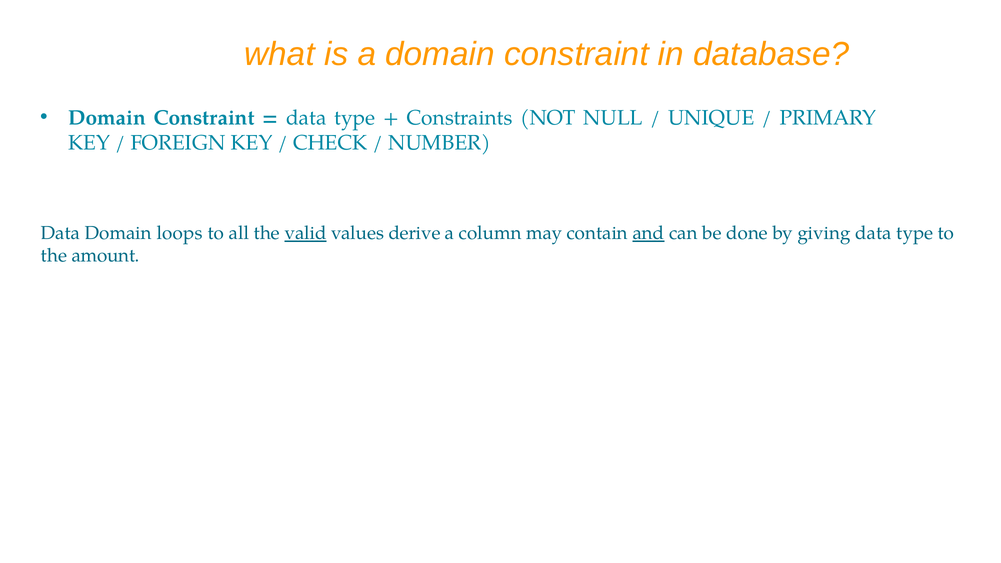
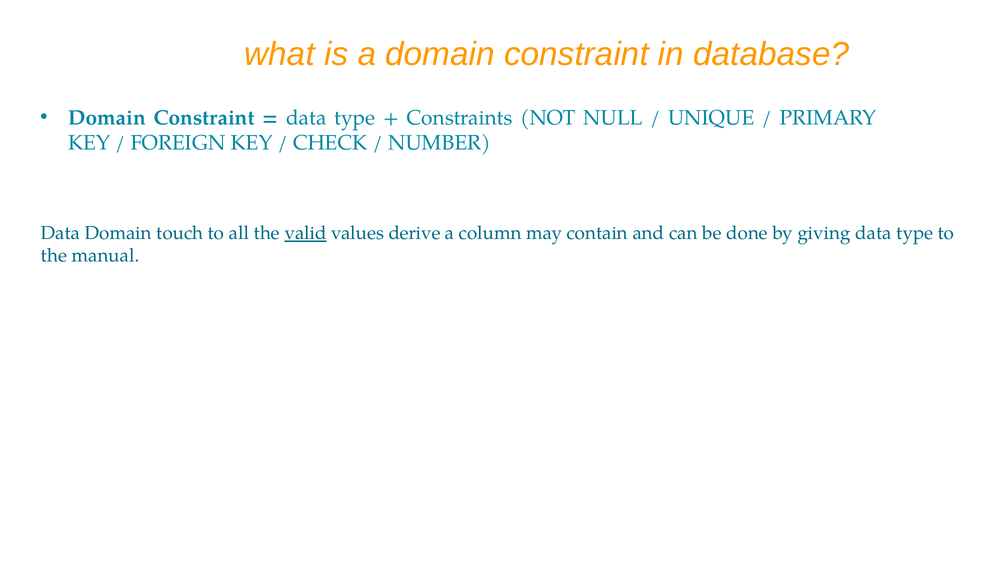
loops: loops -> touch
and underline: present -> none
amount: amount -> manual
